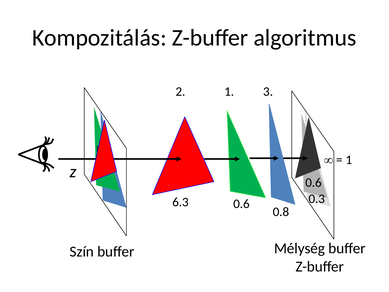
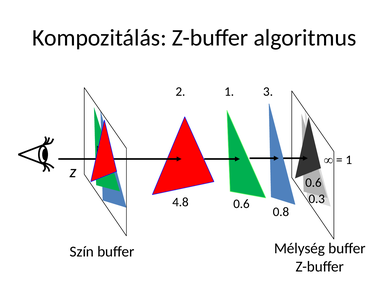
6.3: 6.3 -> 4.8
